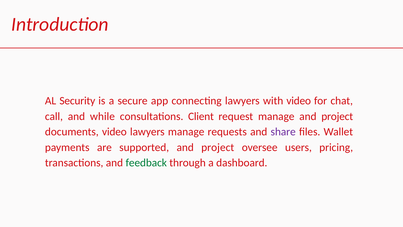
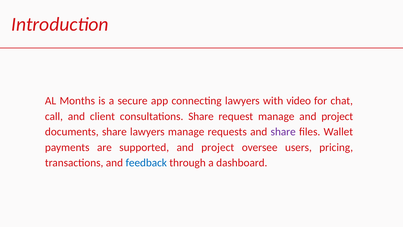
Security: Security -> Months
while: while -> client
consultations Client: Client -> Share
documents video: video -> share
feedback colour: green -> blue
